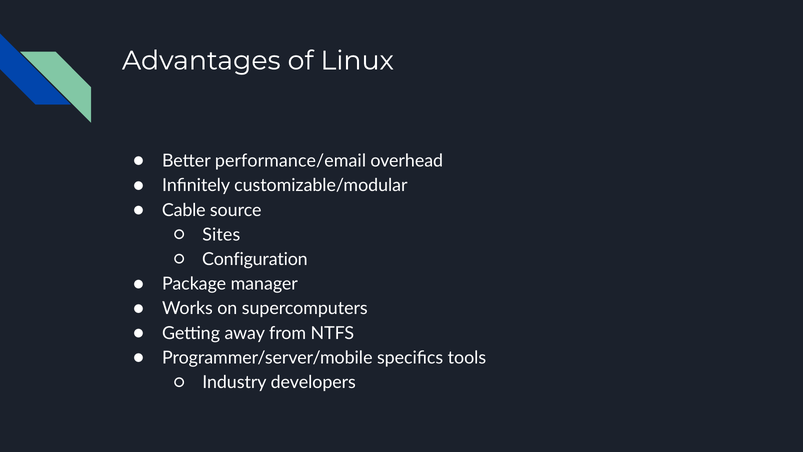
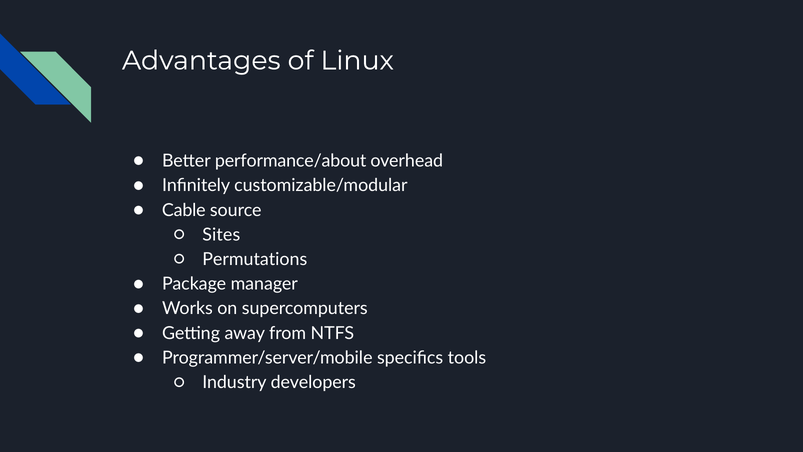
performance/email: performance/email -> performance/about
Configuration: Configuration -> Permutations
